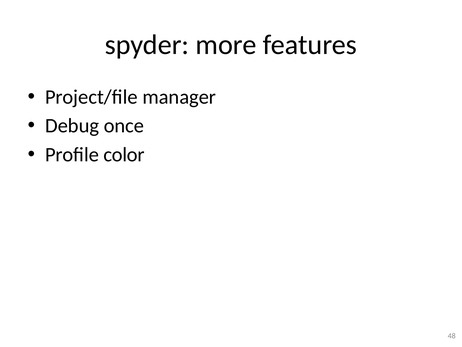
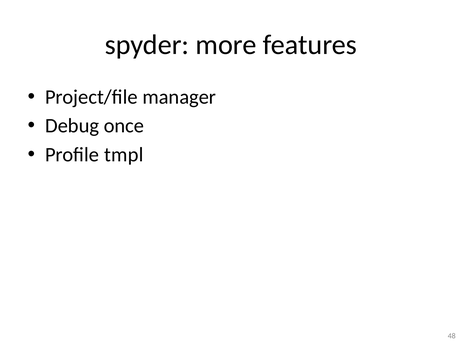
color: color -> tmpl
